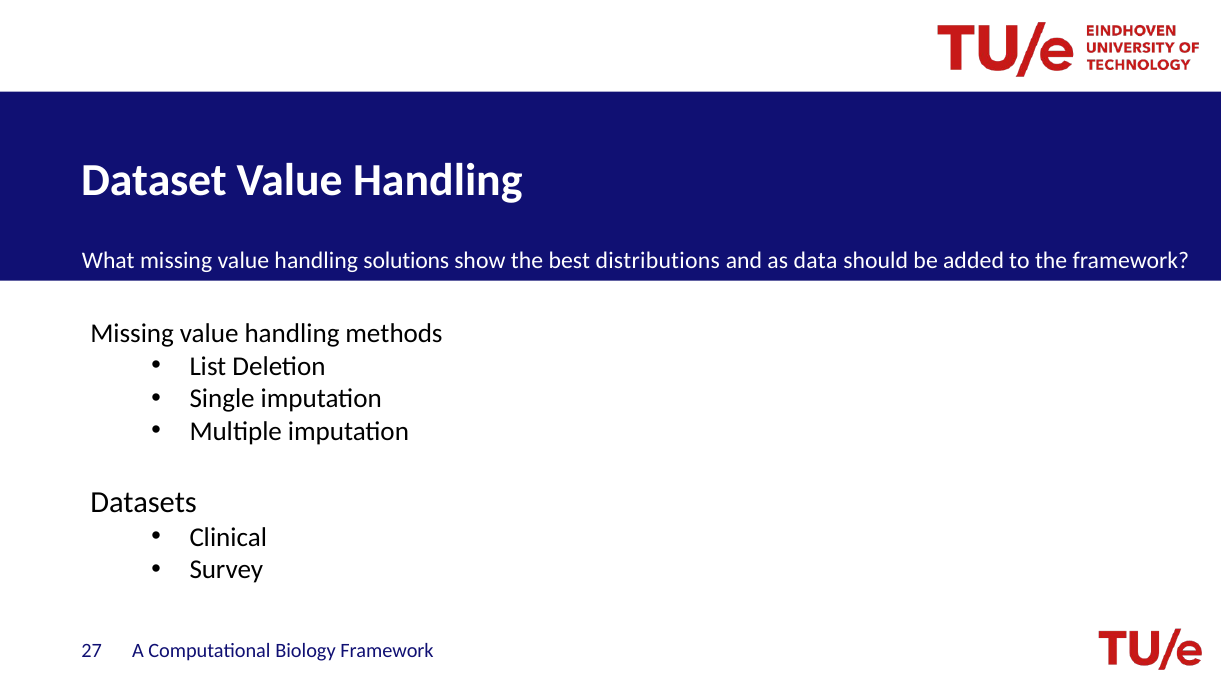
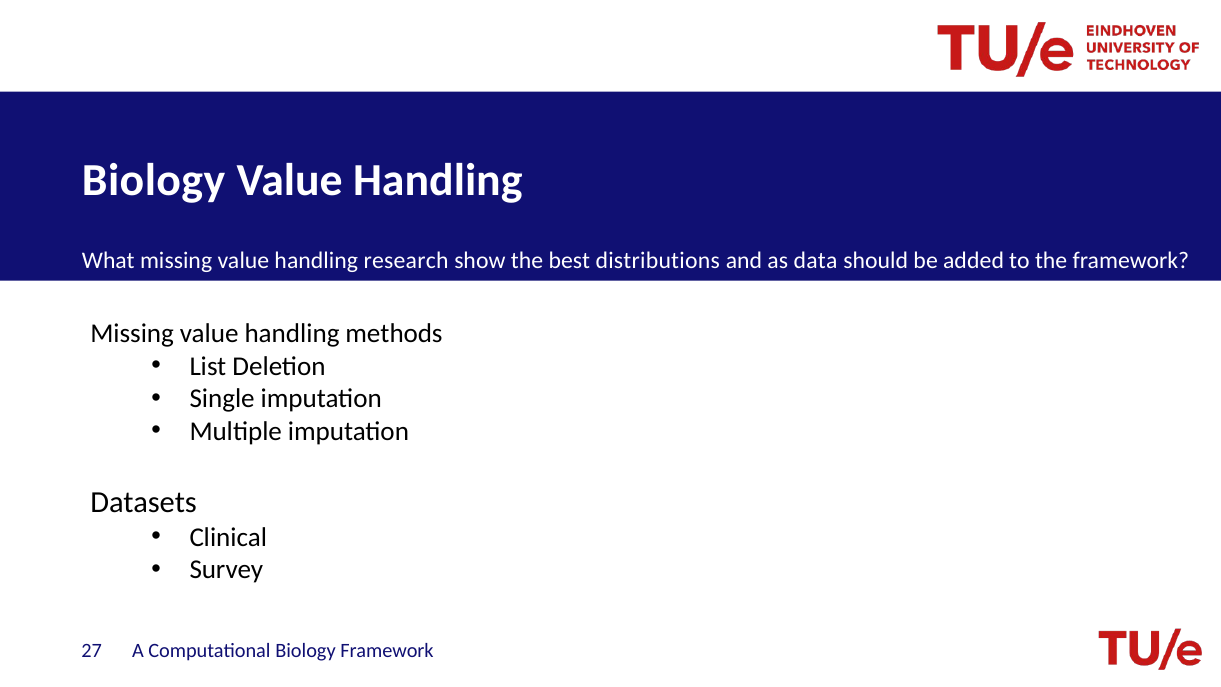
Dataset at (154, 180): Dataset -> Biology
solutions: solutions -> research
